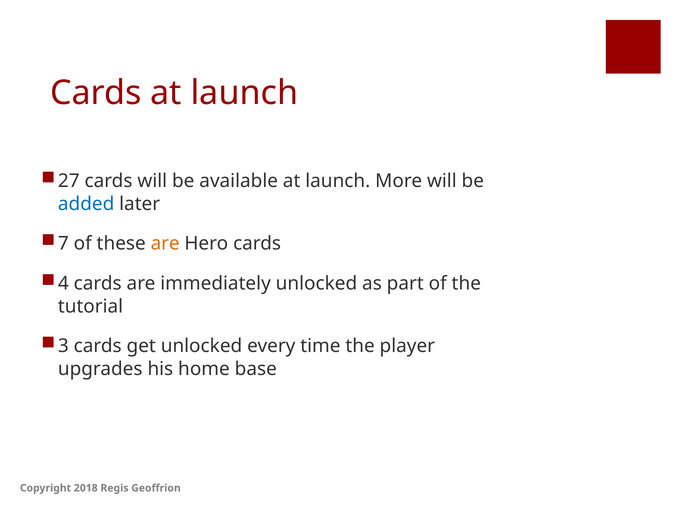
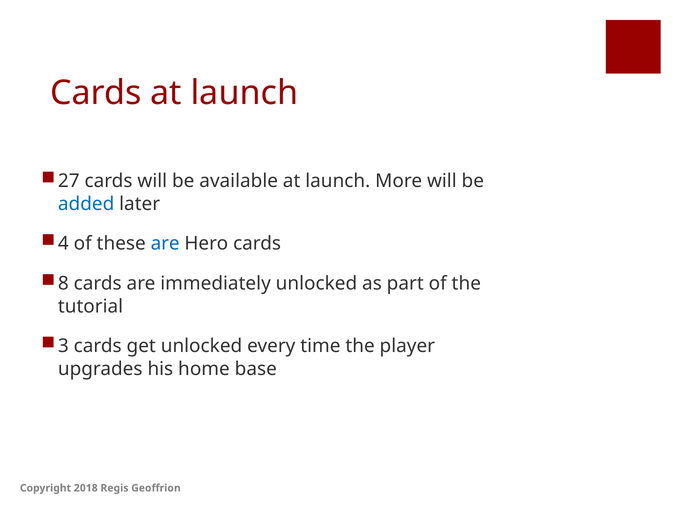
7: 7 -> 4
are at (165, 243) colour: orange -> blue
4: 4 -> 8
